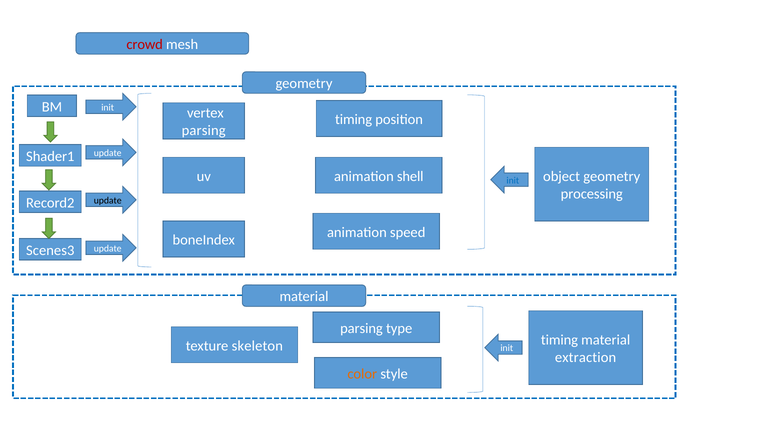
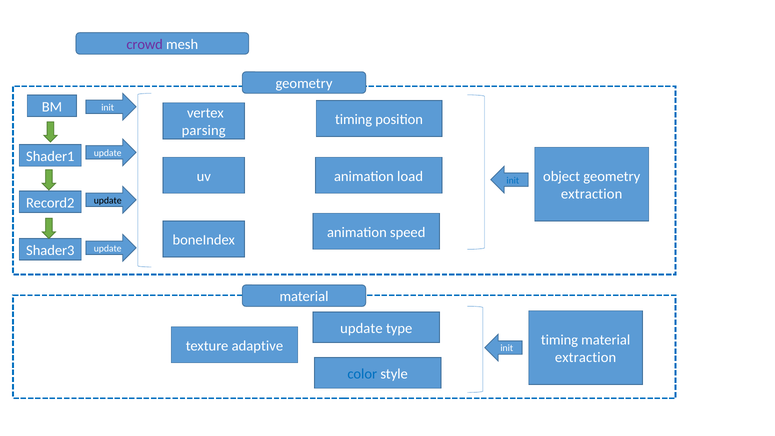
crowd colour: red -> purple
shell: shell -> load
processing at (592, 194): processing -> extraction
Scenes3: Scenes3 -> Shader3
parsing at (361, 328): parsing -> update
skeleton: skeleton -> adaptive
color colour: orange -> blue
